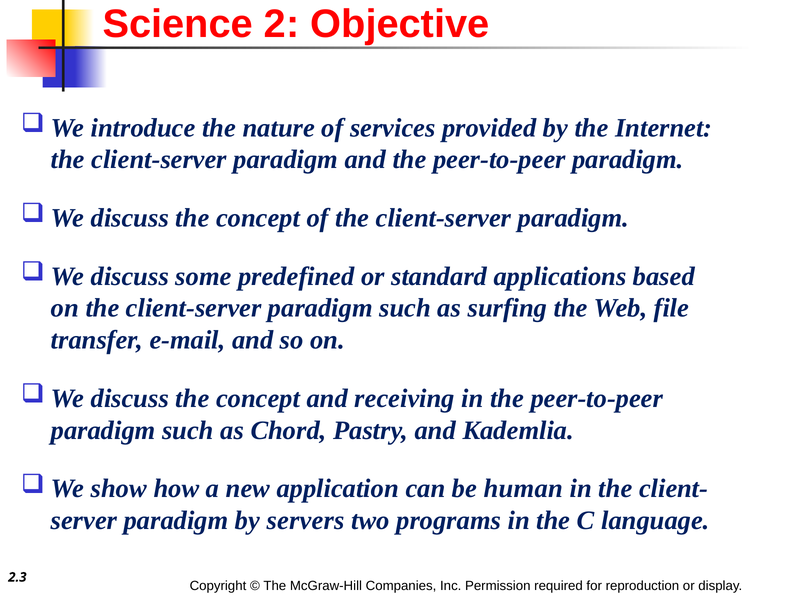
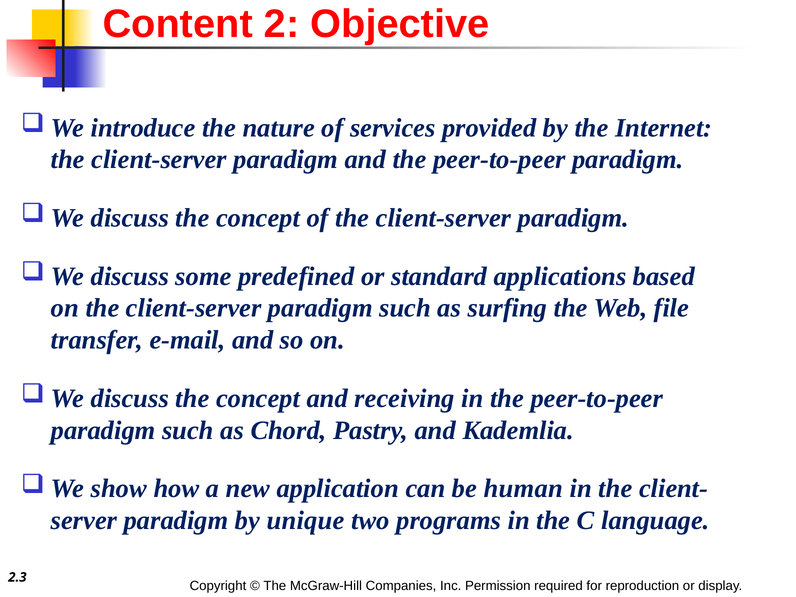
Science: Science -> Content
servers: servers -> unique
